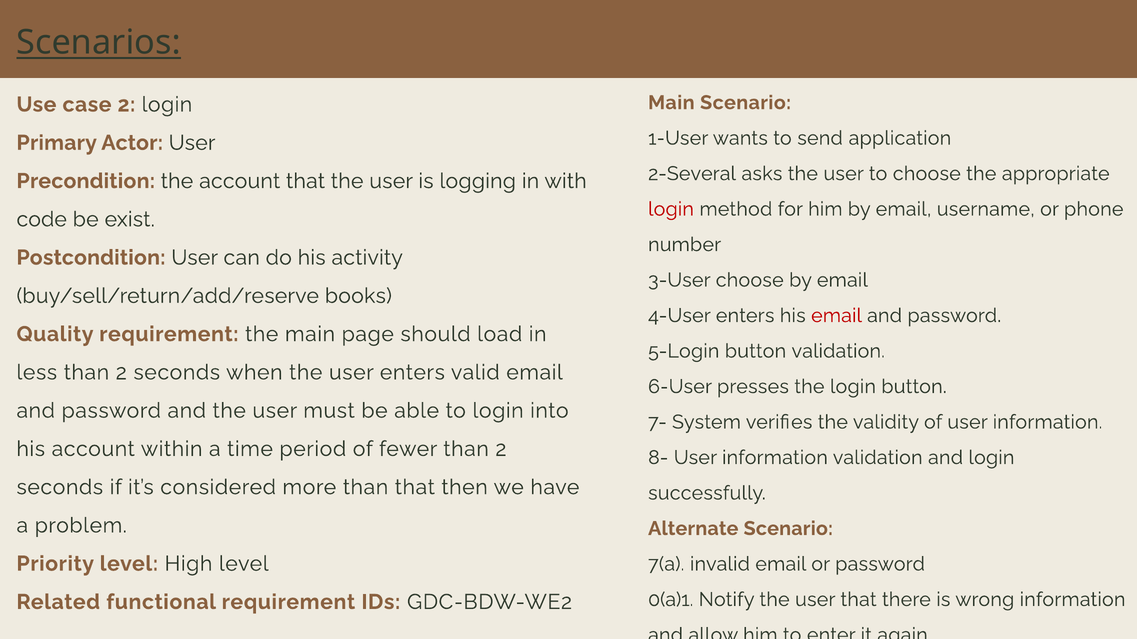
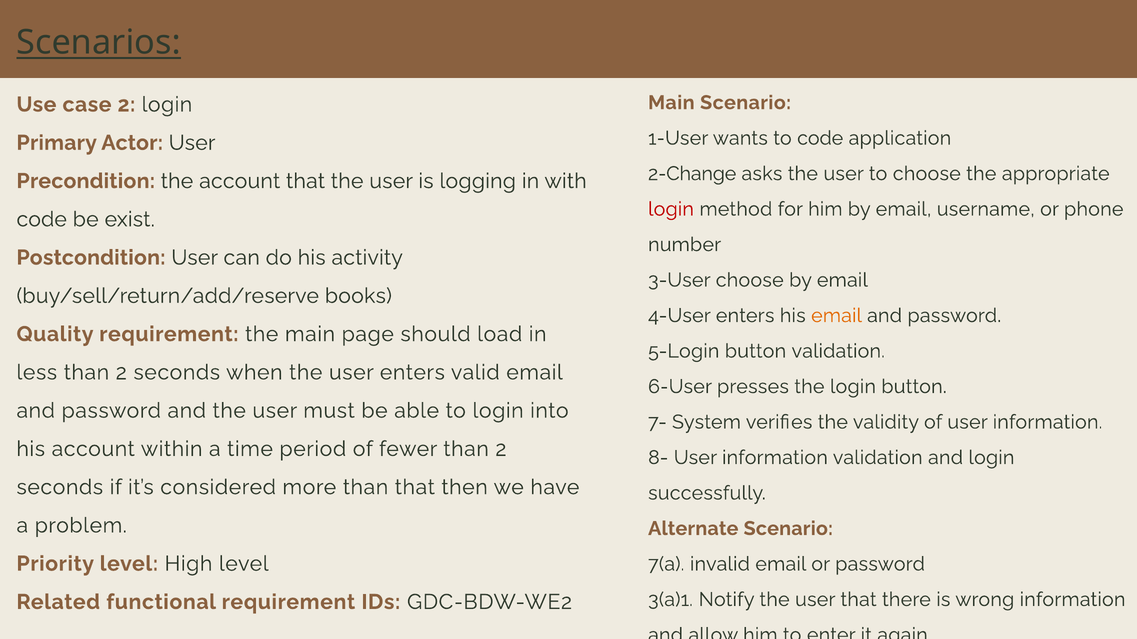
to send: send -> code
2-Several: 2-Several -> 2-Change
email at (836, 316) colour: red -> orange
0(a)1: 0(a)1 -> 3(a)1
